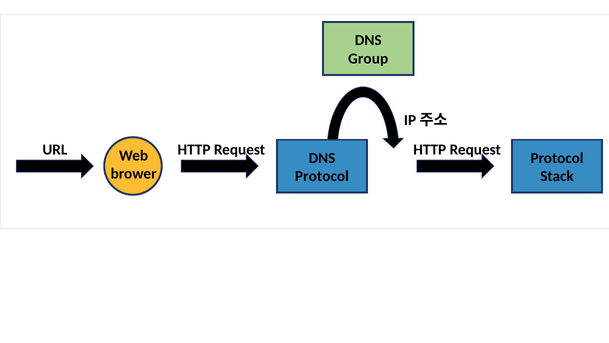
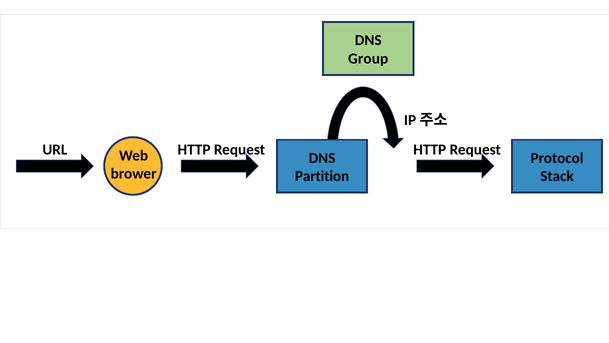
Protocol at (322, 176): Protocol -> Partition
